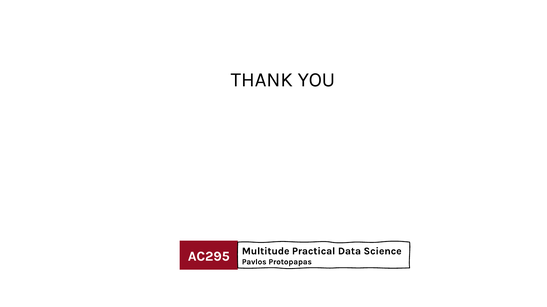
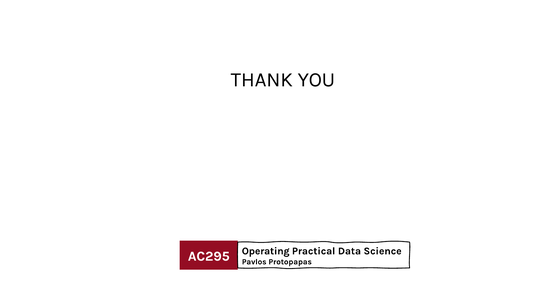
Multitude: Multitude -> Operating
